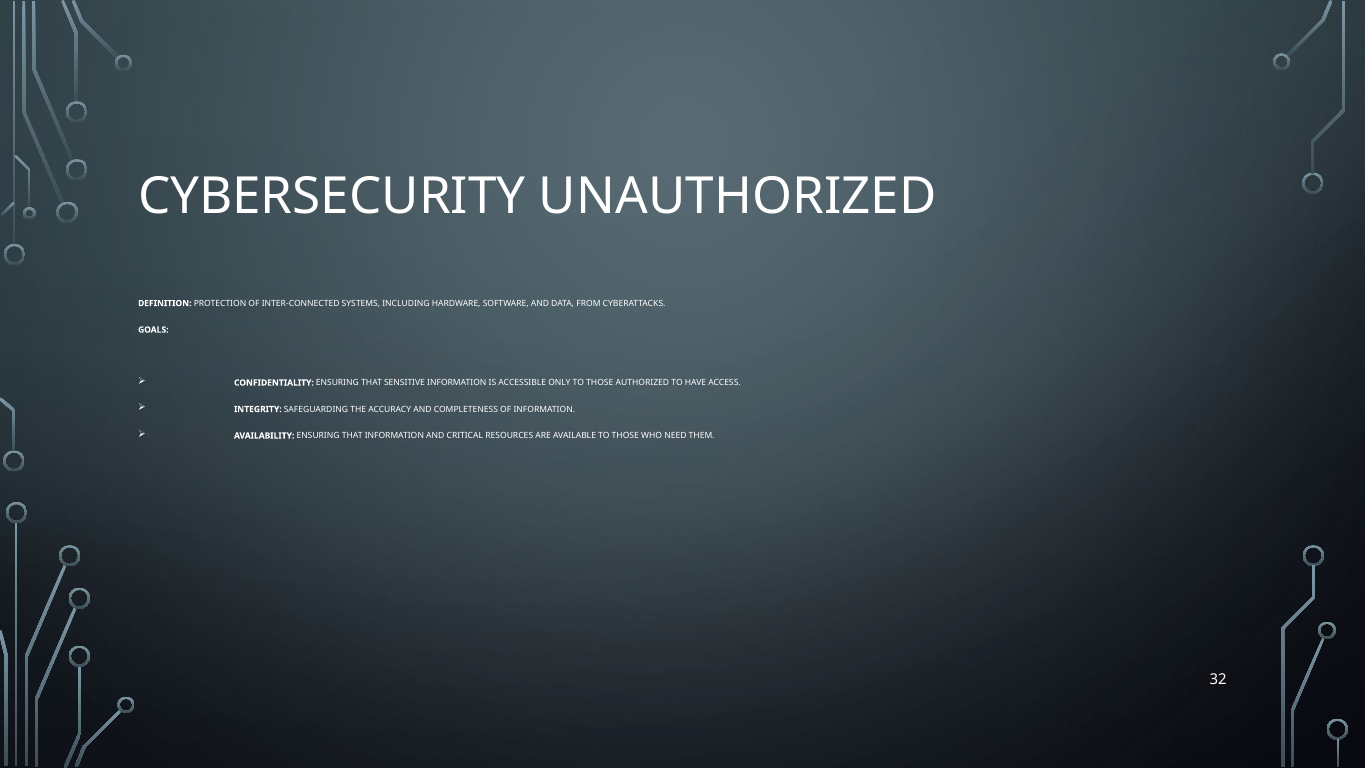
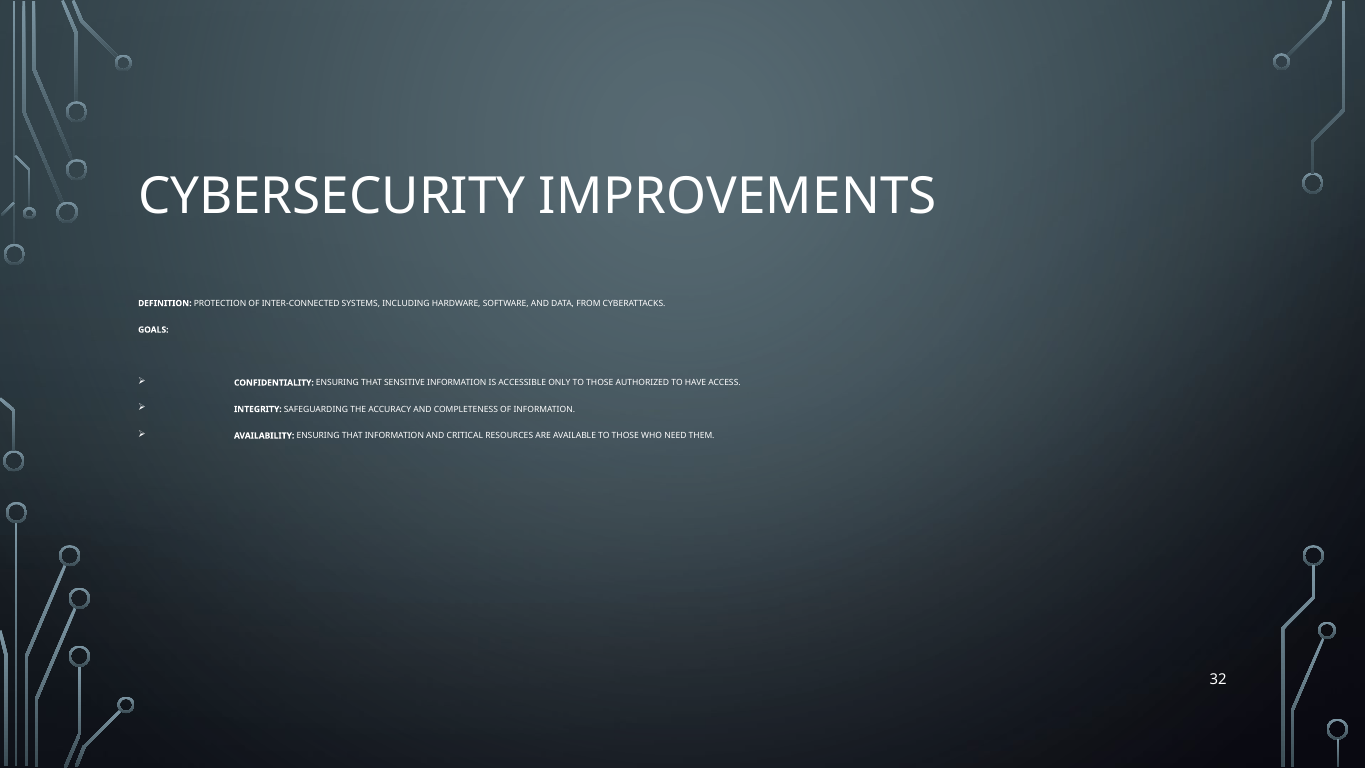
UNAUTHORIZED: UNAUTHORIZED -> IMPROVEMENTS
